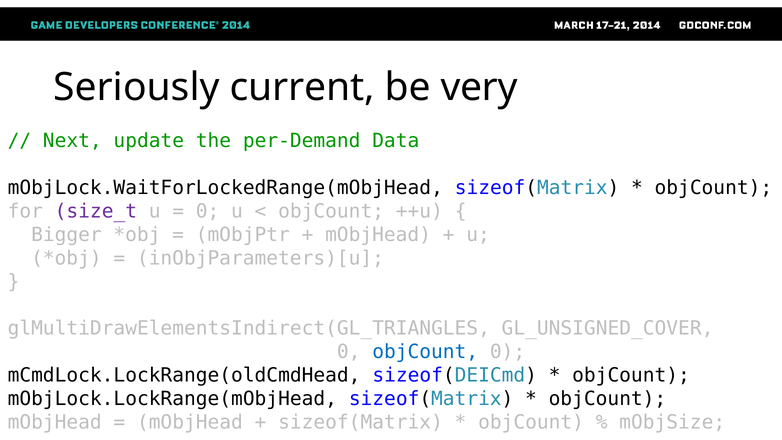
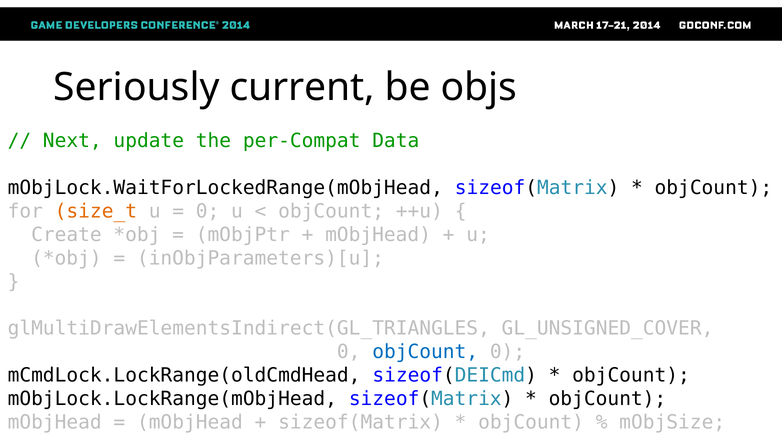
very: very -> objs
per-Demand: per-Demand -> per-Compat
size_t colour: purple -> orange
Bigger: Bigger -> Create
